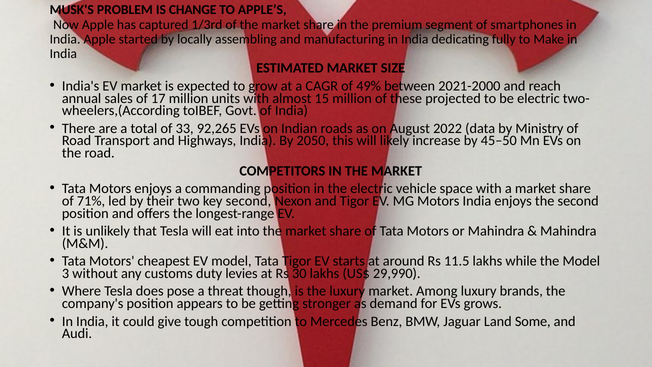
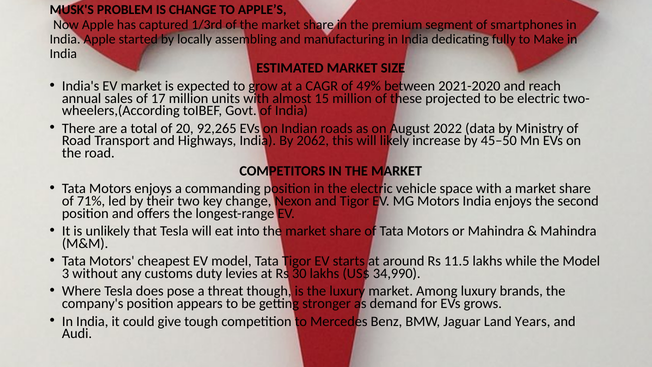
2021-2000: 2021-2000 -> 2021-2020
33: 33 -> 20
2050: 2050 -> 2062
key second: second -> change
29,990: 29,990 -> 34,990
Some: Some -> Years
